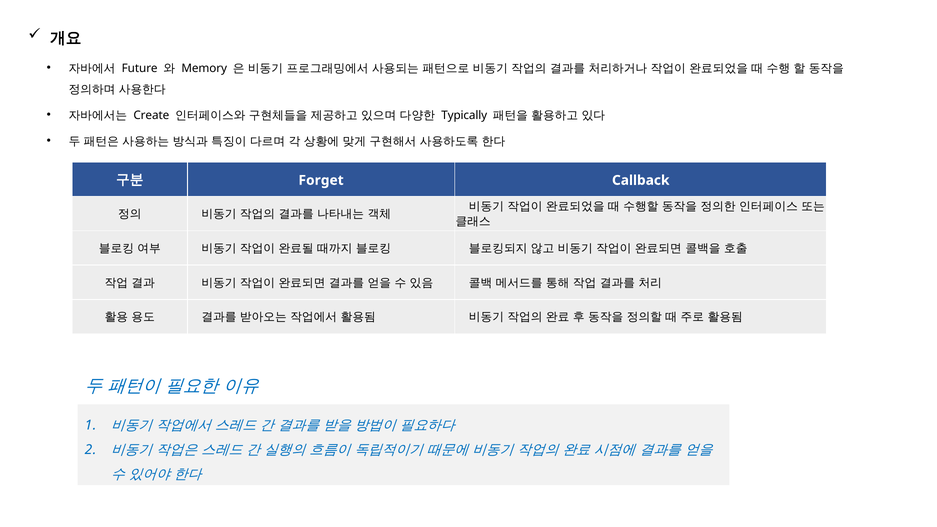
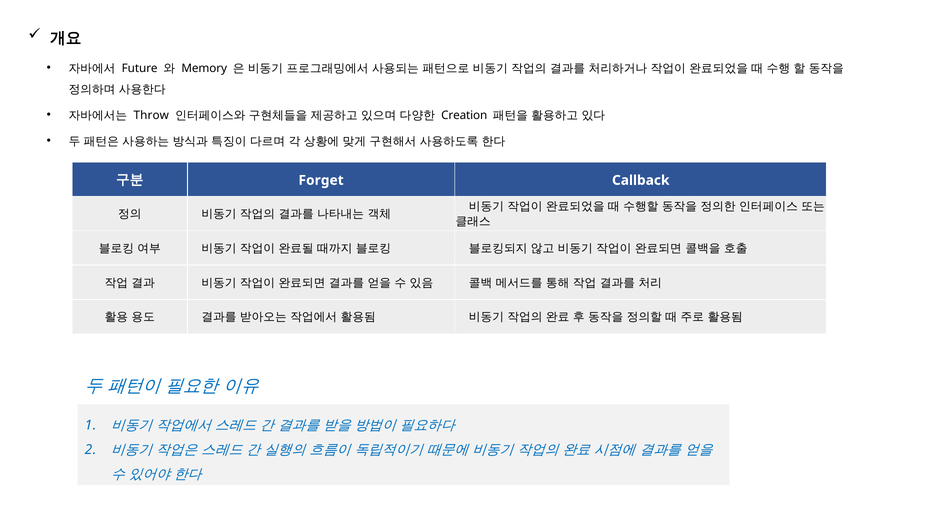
Create: Create -> Throw
Typically: Typically -> Creation
